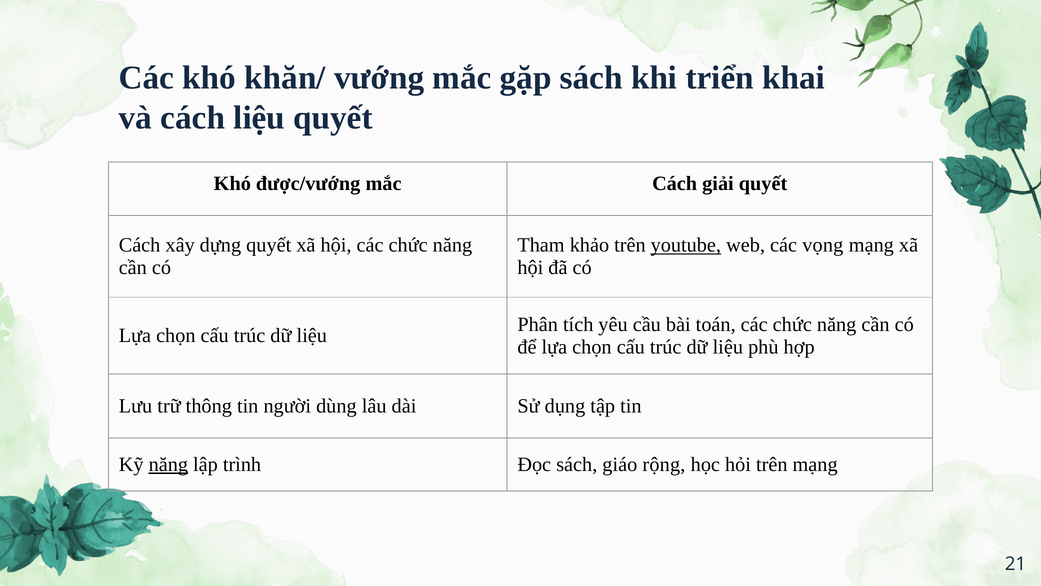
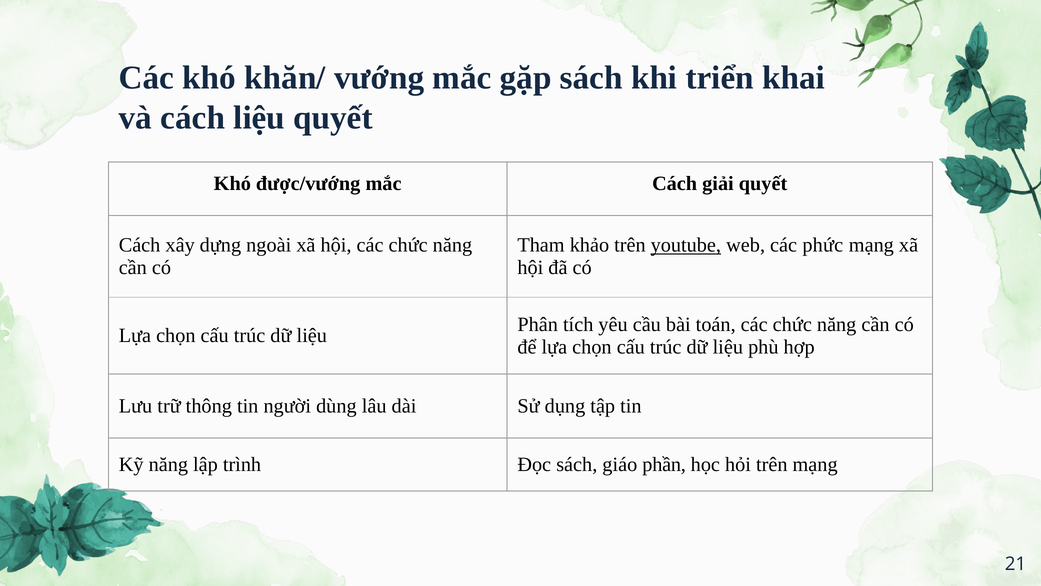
dựng quyết: quyết -> ngoài
vọng: vọng -> phức
năng at (168, 464) underline: present -> none
rộng: rộng -> phần
